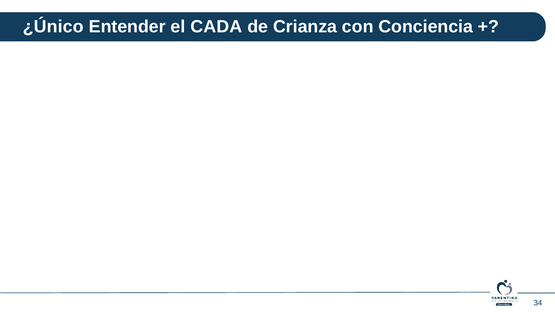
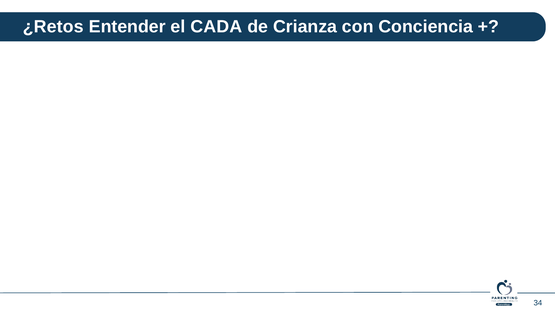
¿Único: ¿Único -> ¿Retos
